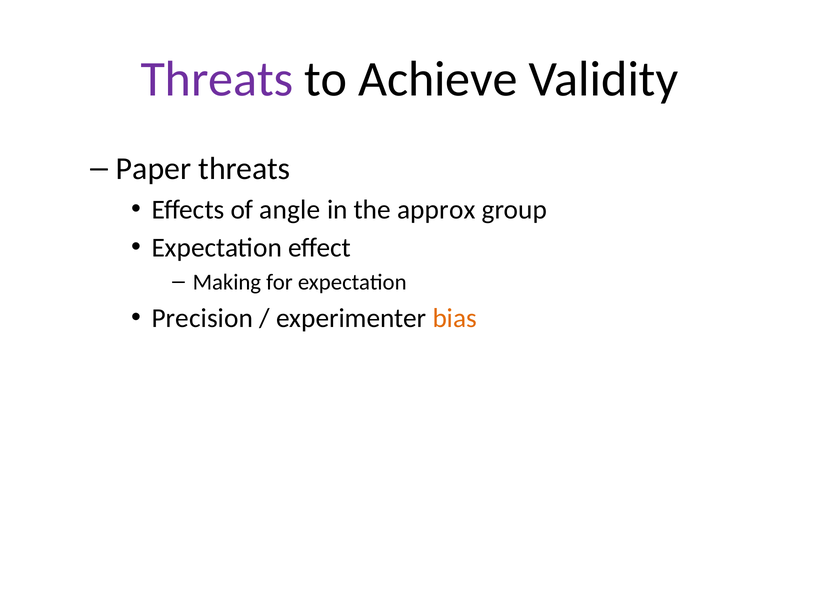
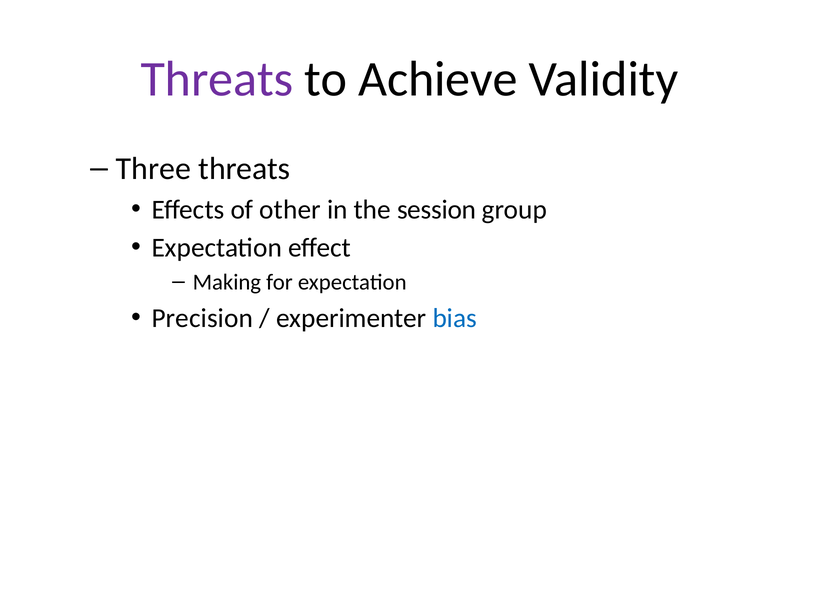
Paper: Paper -> Three
angle: angle -> other
approx: approx -> session
bias colour: orange -> blue
